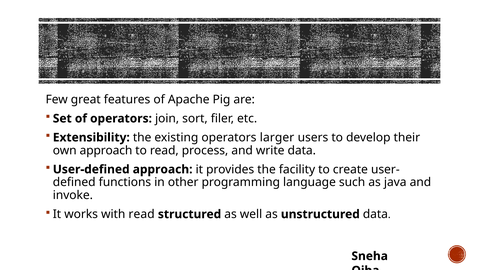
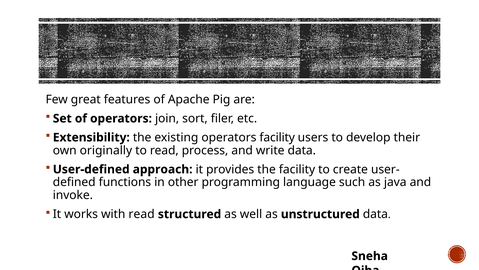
operators larger: larger -> facility
own approach: approach -> originally
